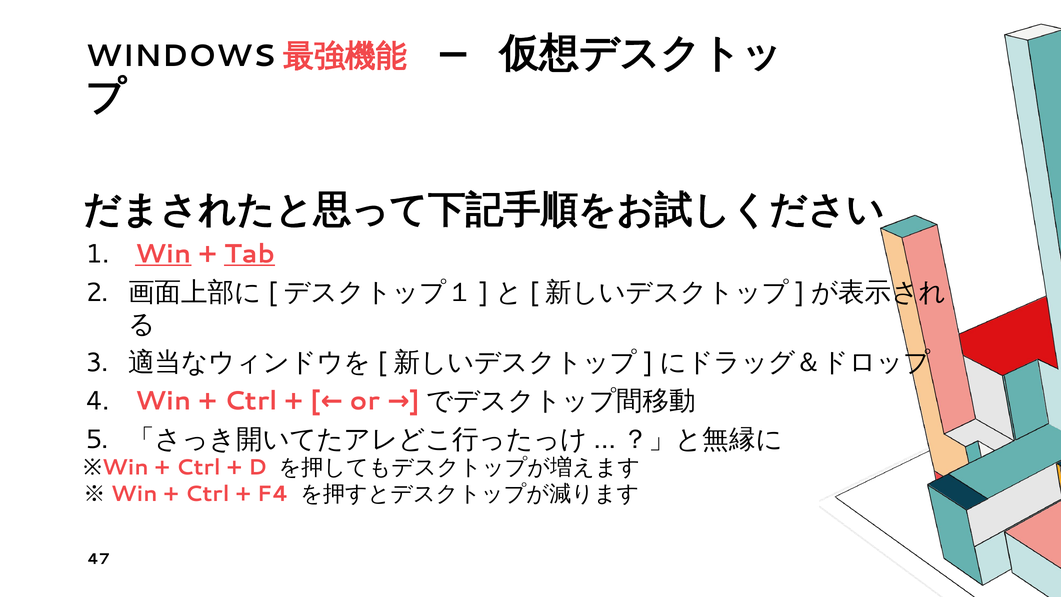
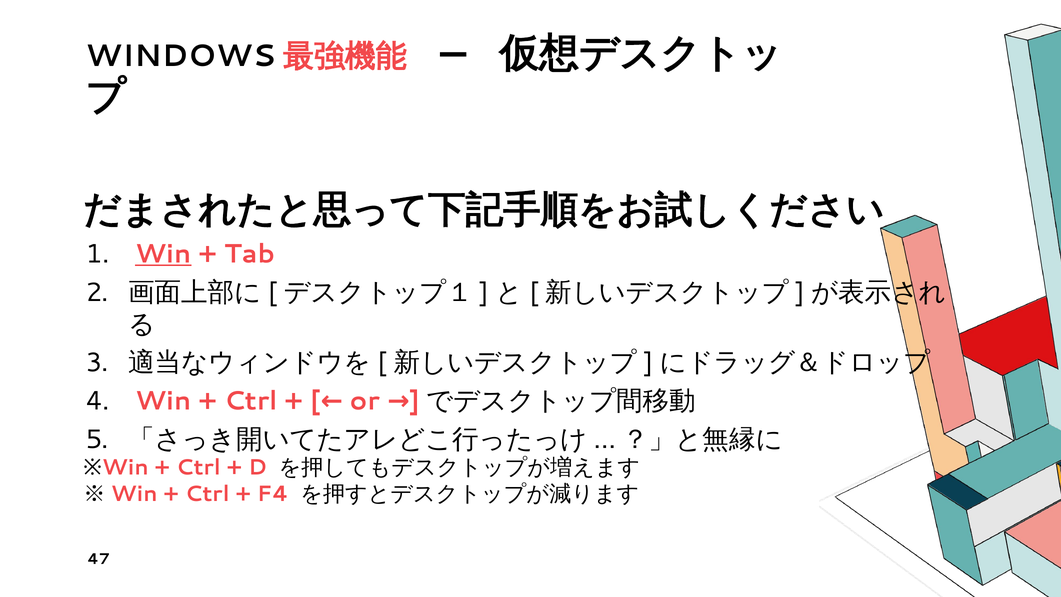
Tab underline: present -> none
